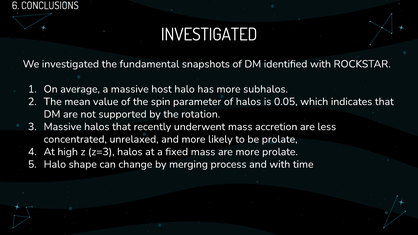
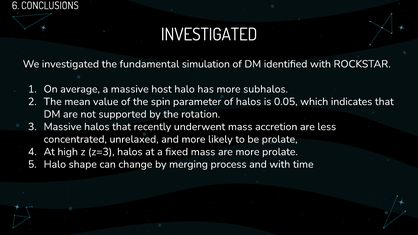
snapshots: snapshots -> simulation
